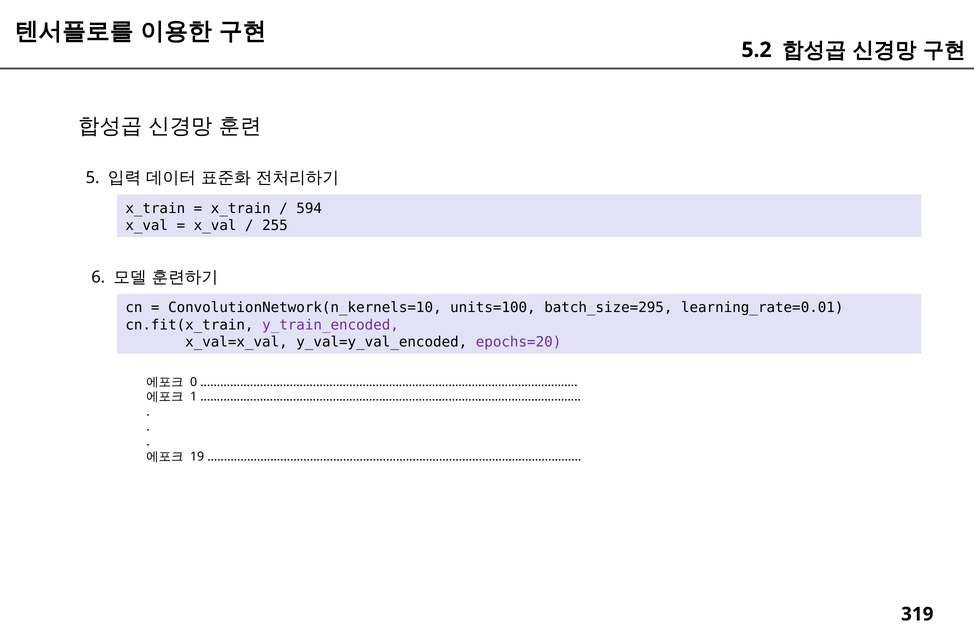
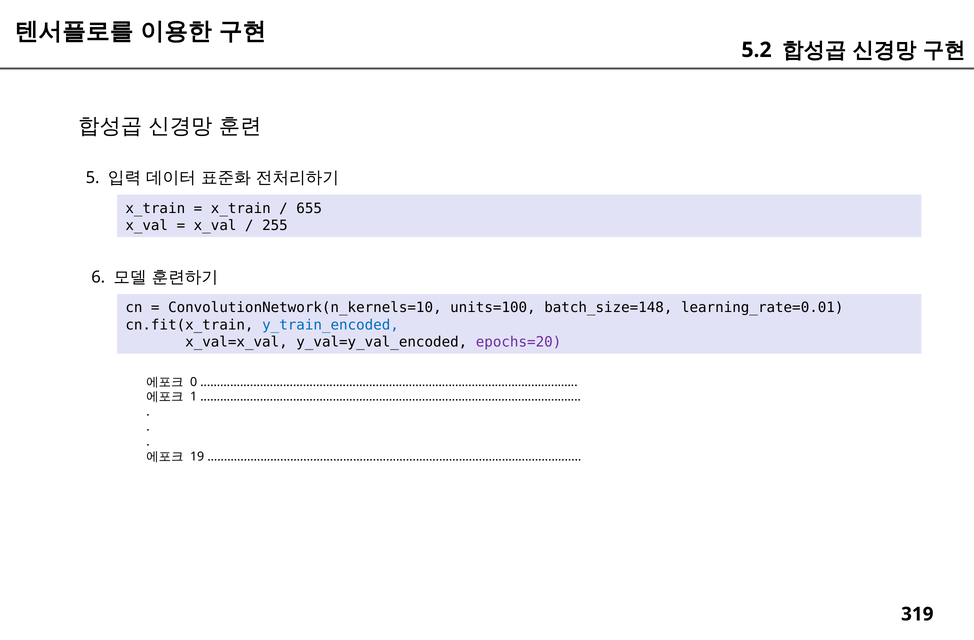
594: 594 -> 655
batch_size=295: batch_size=295 -> batch_size=148
y_train_encoded colour: purple -> blue
